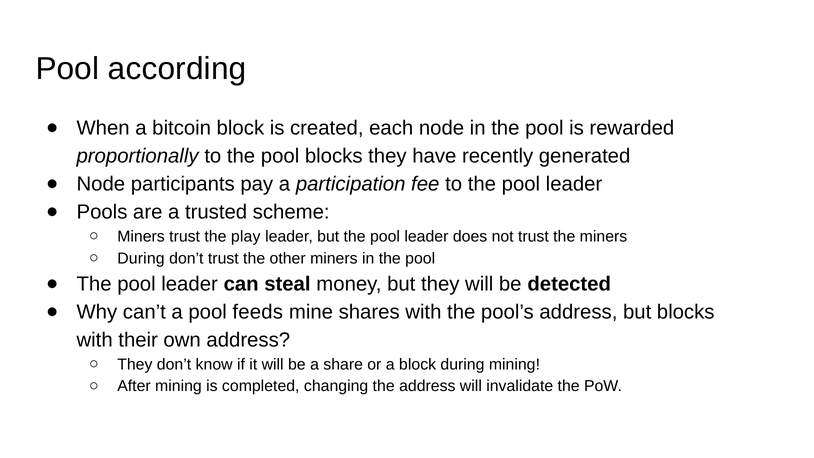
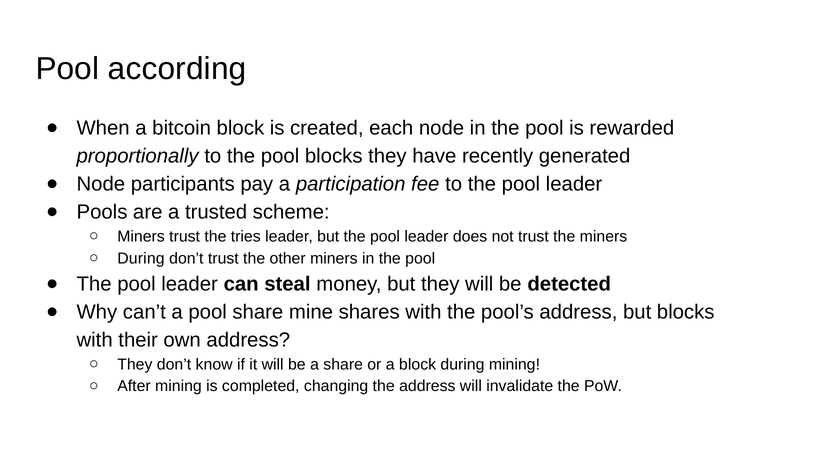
play: play -> tries
pool feeds: feeds -> share
